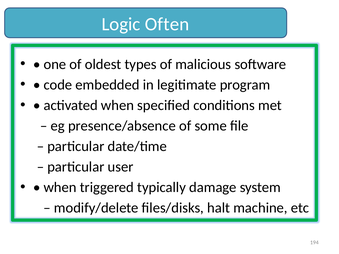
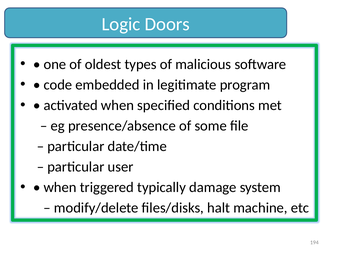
Often: Often -> Doors
